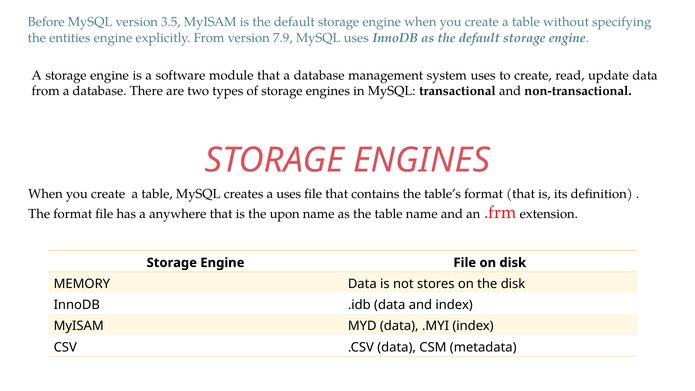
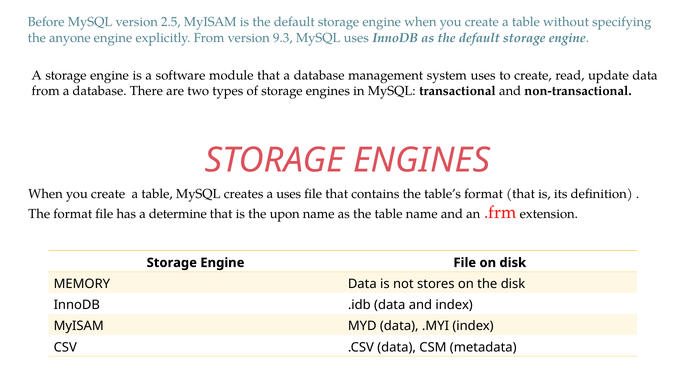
3.5: 3.5 -> 2.5
entities: entities -> anyone
7.9: 7.9 -> 9.3
anywhere: anywhere -> determine
